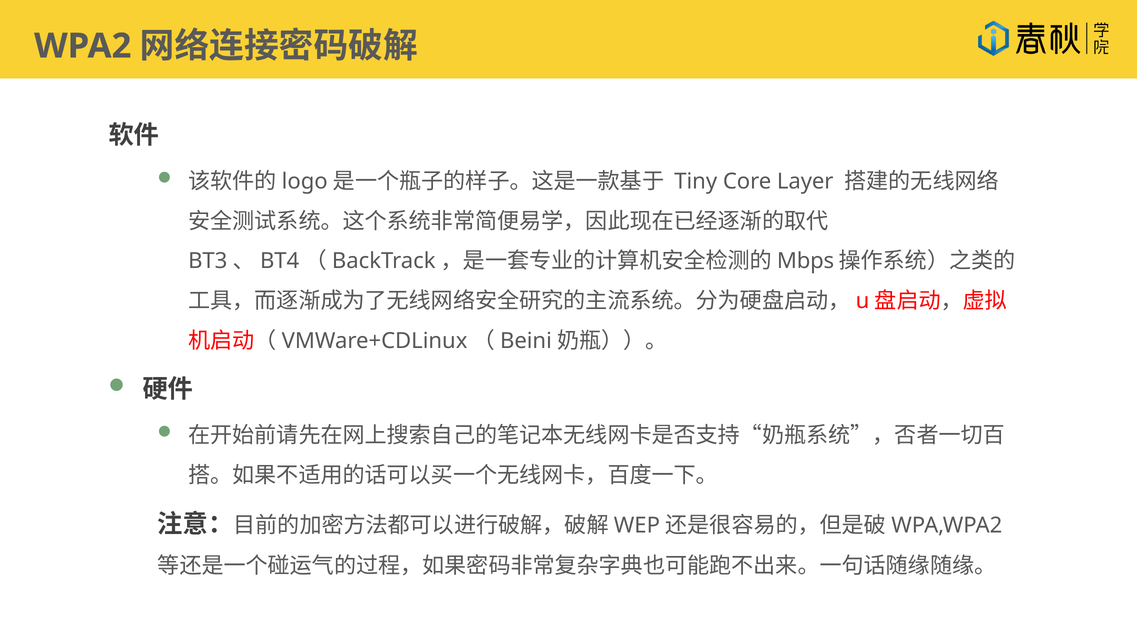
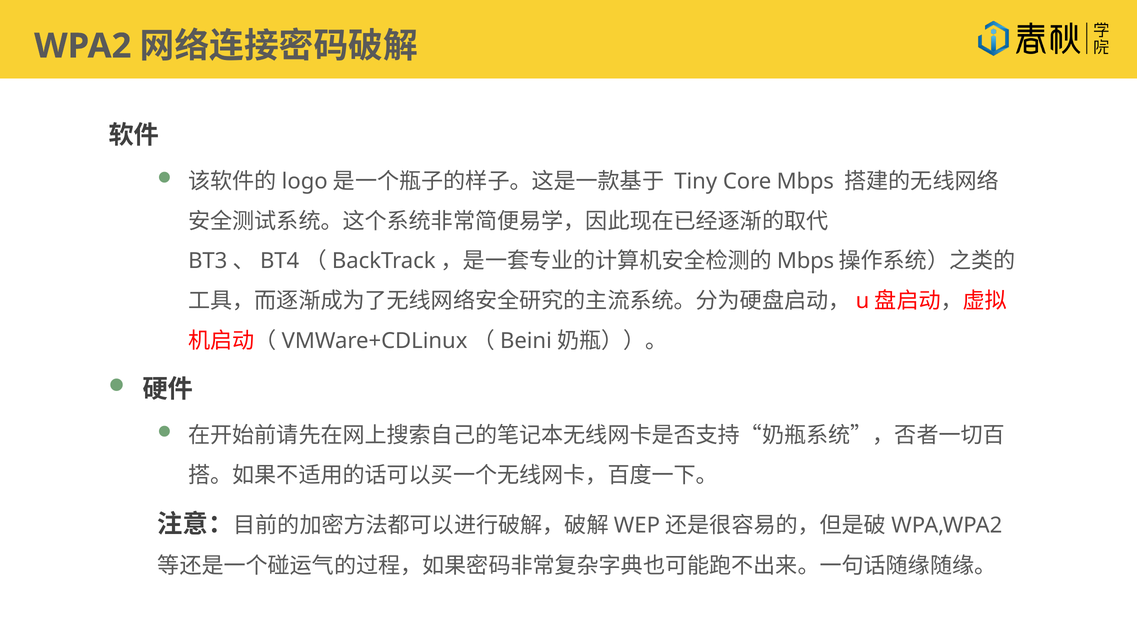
Core Layer: Layer -> Mbps
